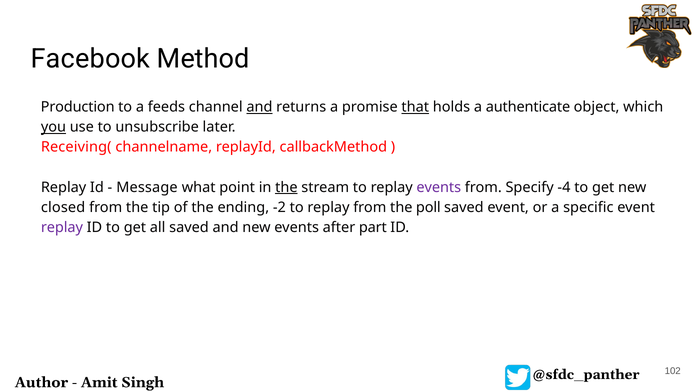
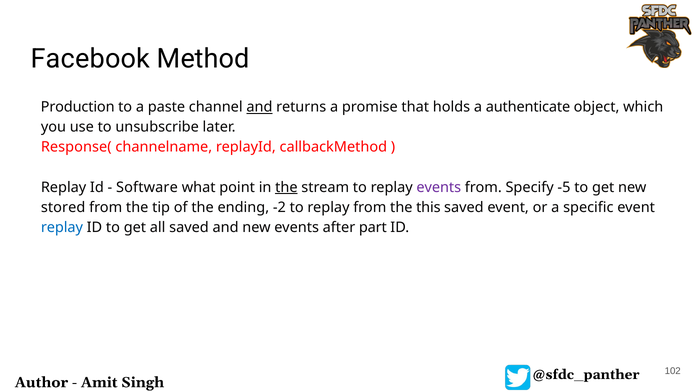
feeds: feeds -> paste
that underline: present -> none
you underline: present -> none
Receiving(: Receiving( -> Response(
Message: Message -> Software
-4: -4 -> -5
closed: closed -> stored
poll: poll -> this
replay at (62, 227) colour: purple -> blue
